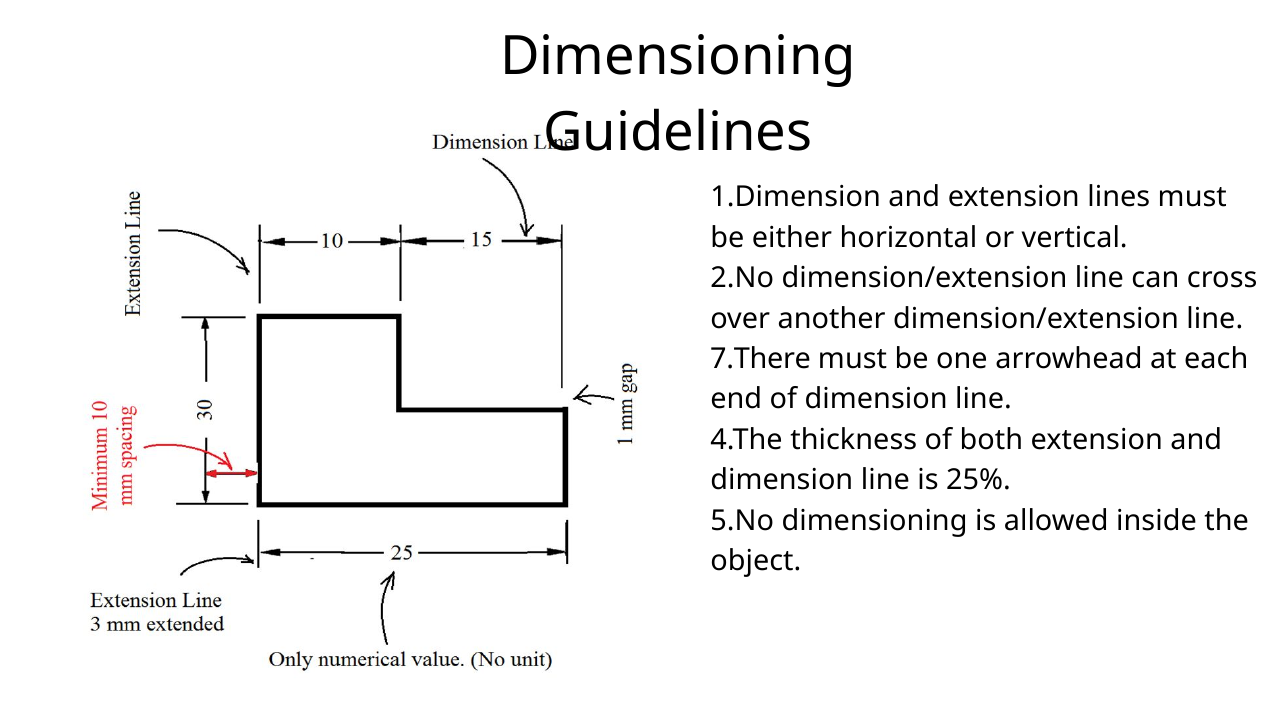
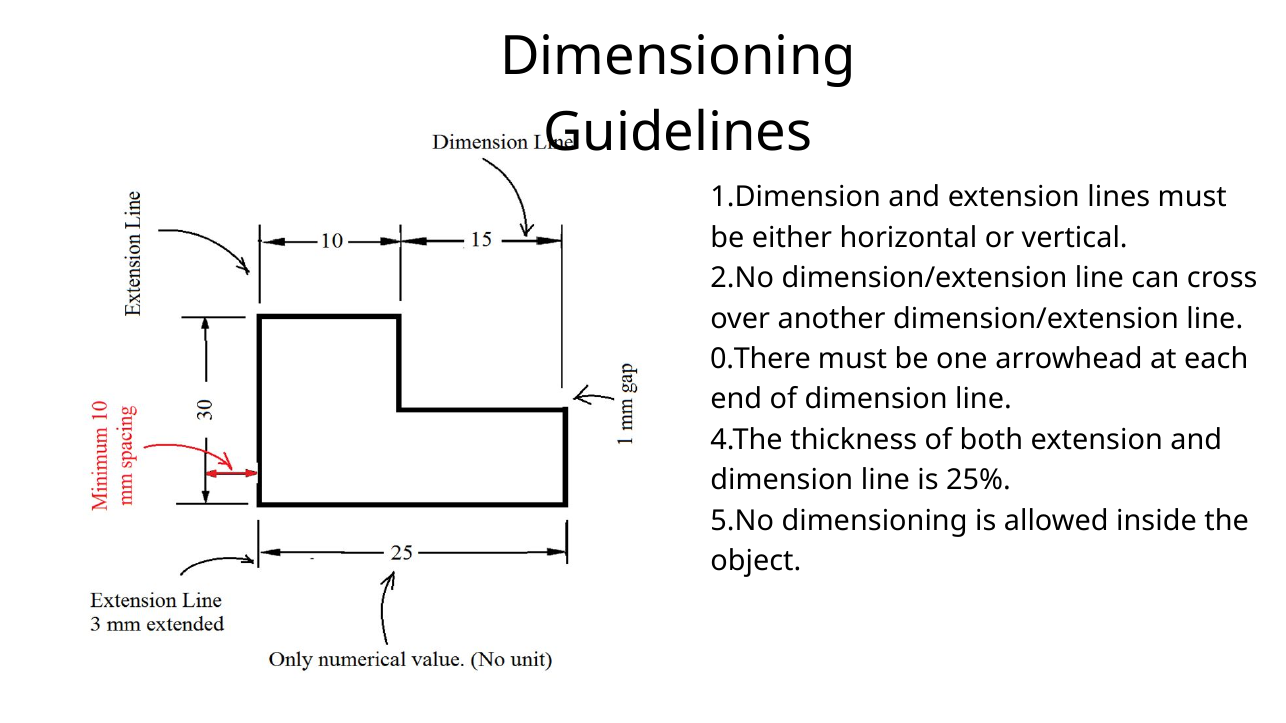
7.There: 7.There -> 0.There
